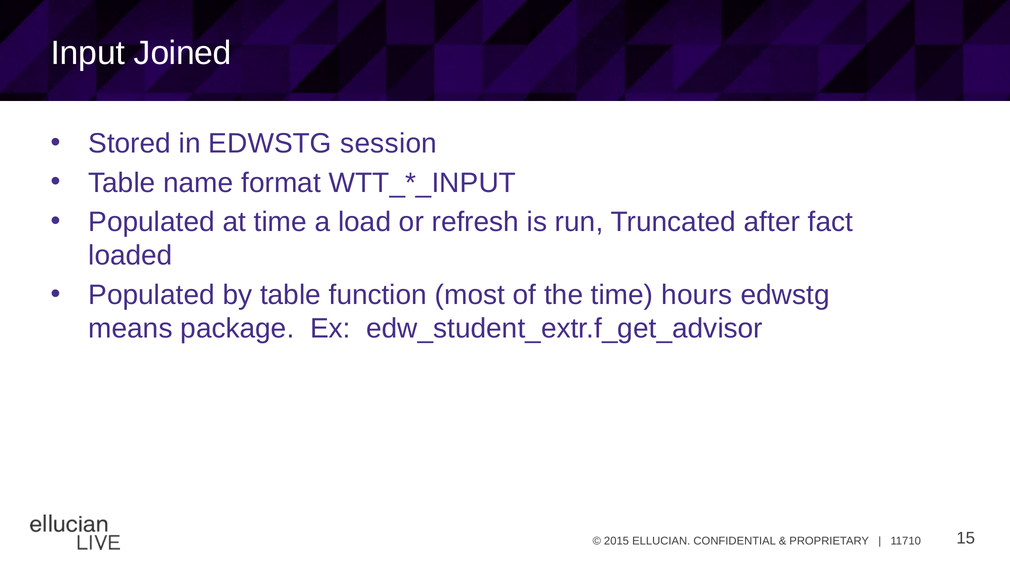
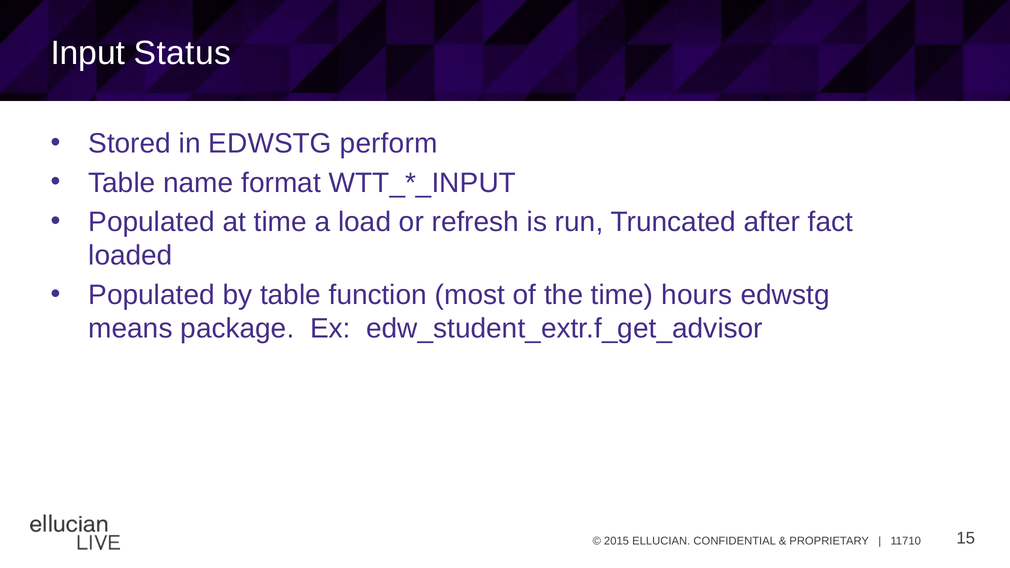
Joined: Joined -> Status
session: session -> perform
